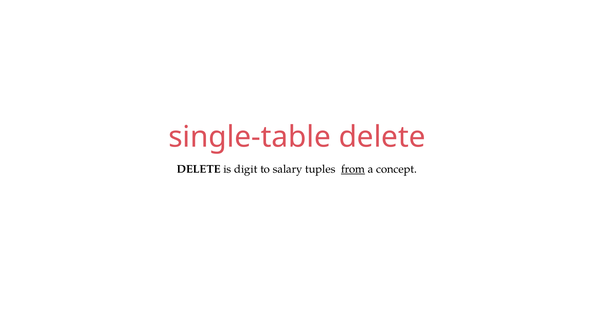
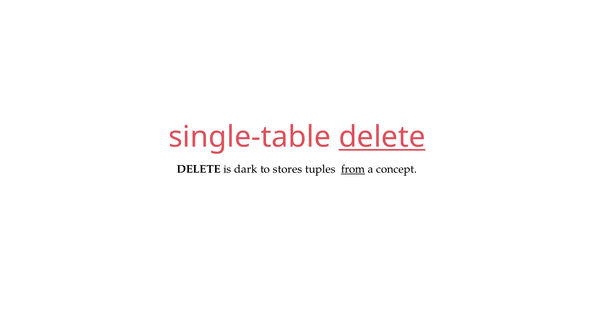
delete at (382, 137) underline: none -> present
digit: digit -> dark
salary: salary -> stores
